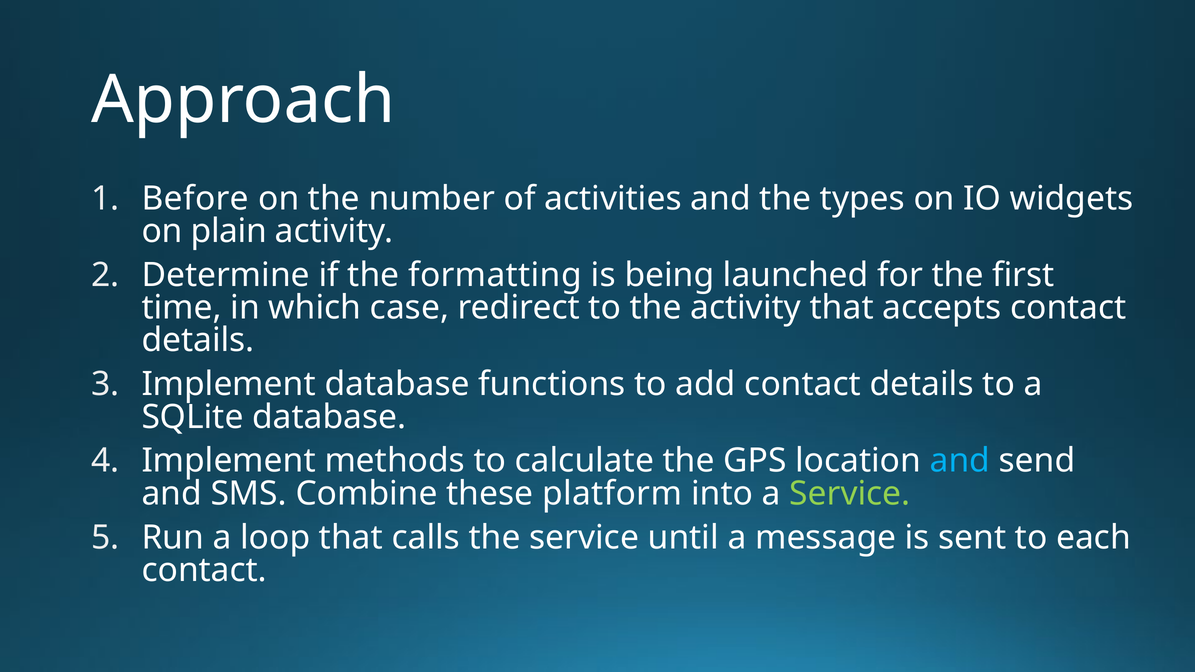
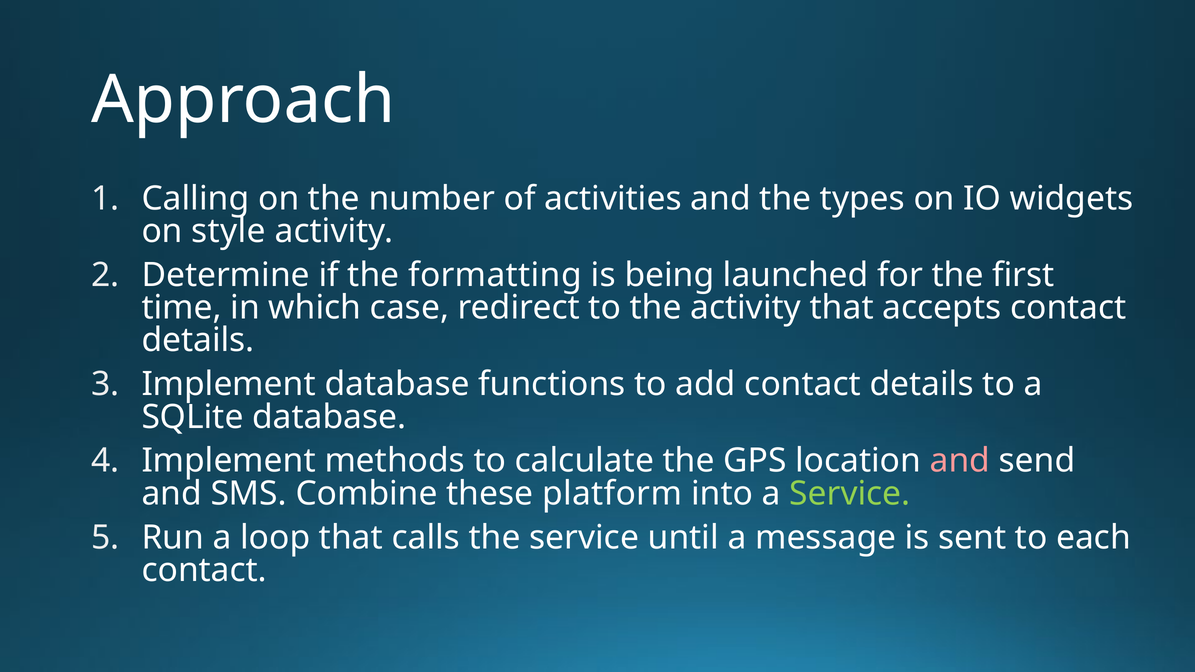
Before: Before -> Calling
plain: plain -> style
and at (960, 461) colour: light blue -> pink
